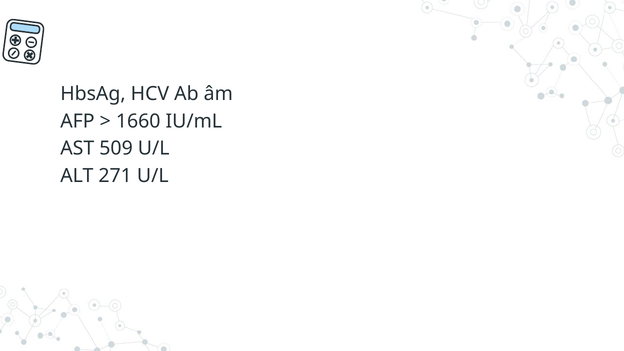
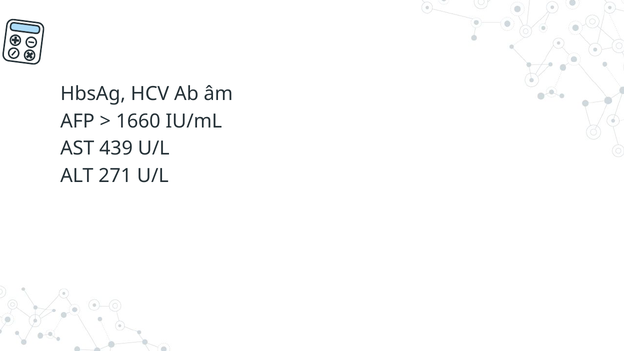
509: 509 -> 439
